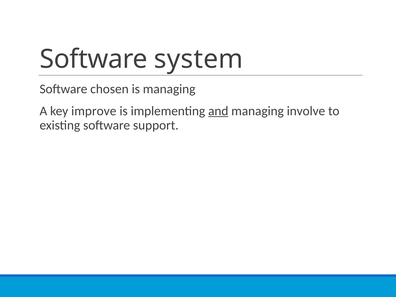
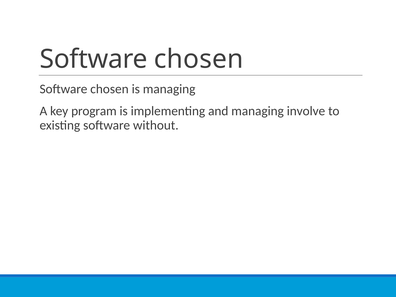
system at (199, 59): system -> chosen
improve: improve -> program
and underline: present -> none
support: support -> without
